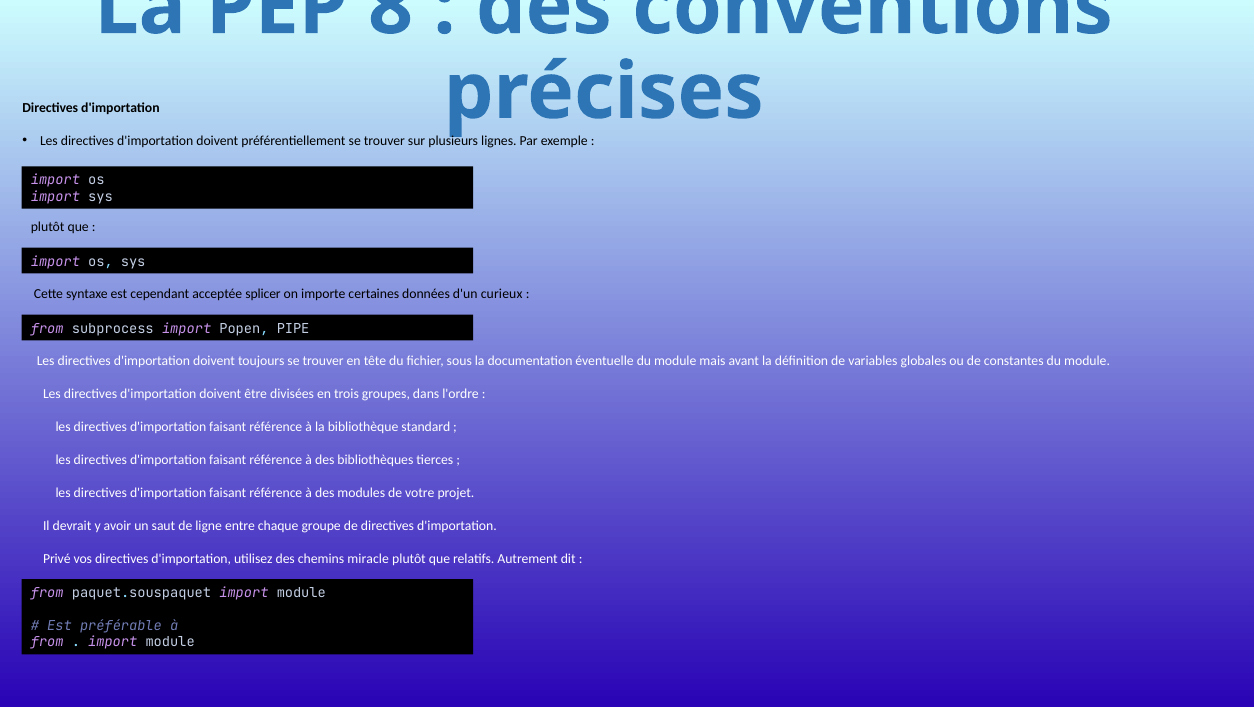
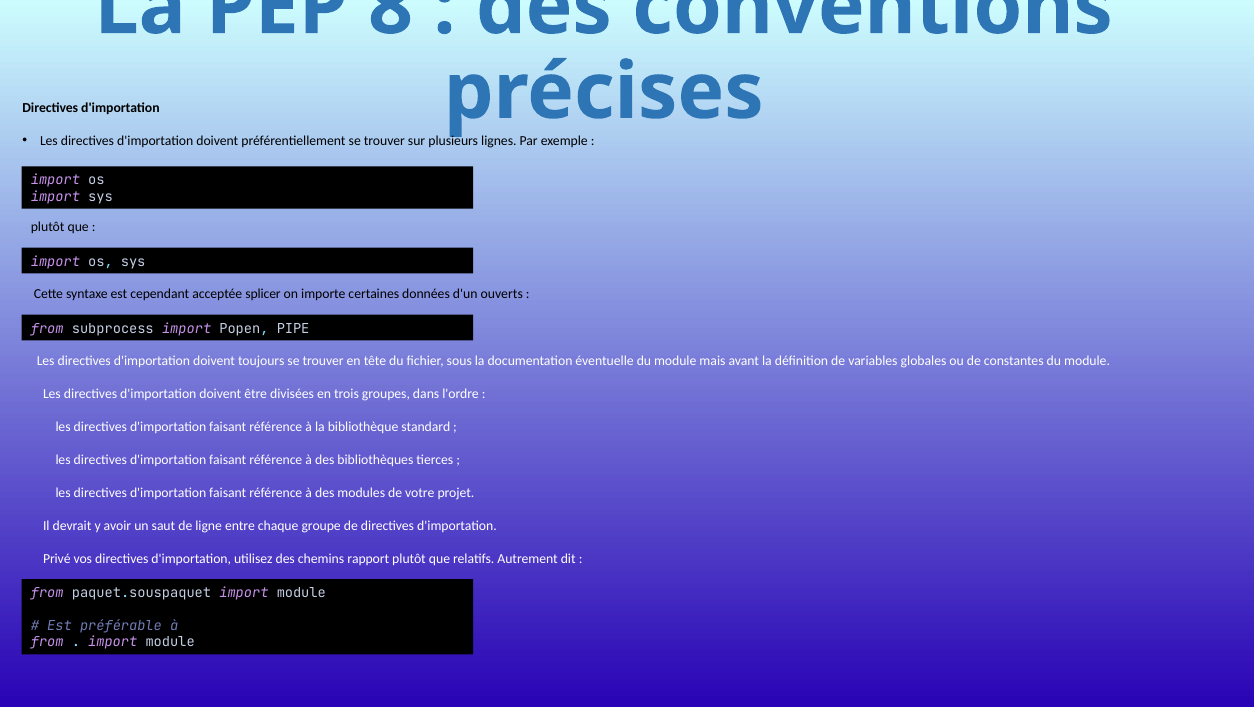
curieux: curieux -> ouverts
miracle: miracle -> rapport
